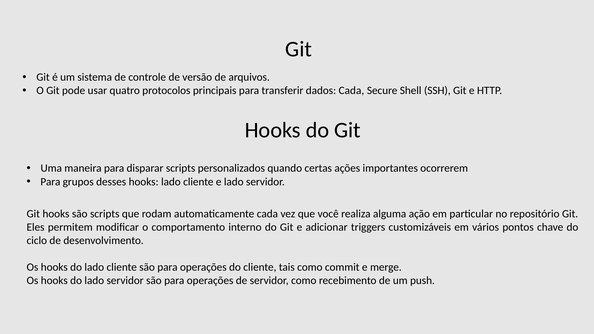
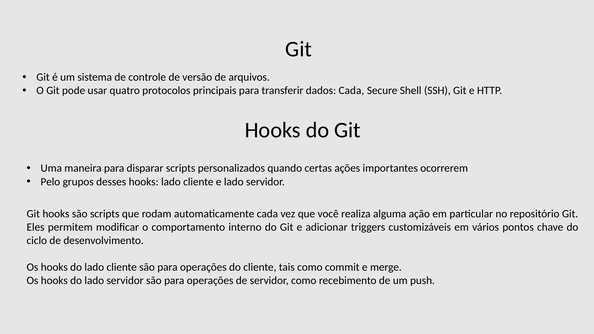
Para at (50, 182): Para -> Pelo
